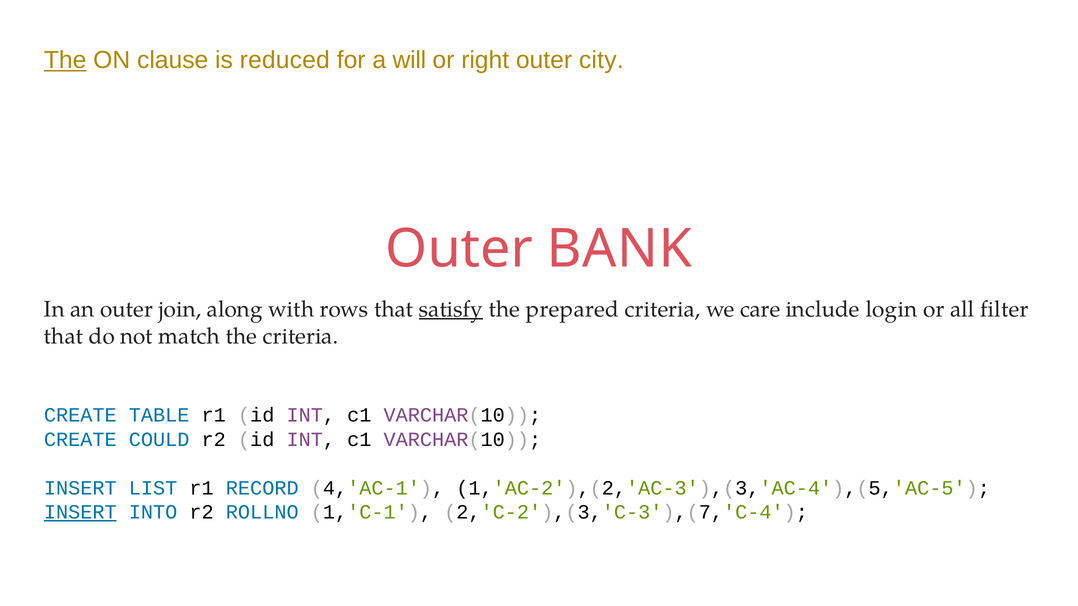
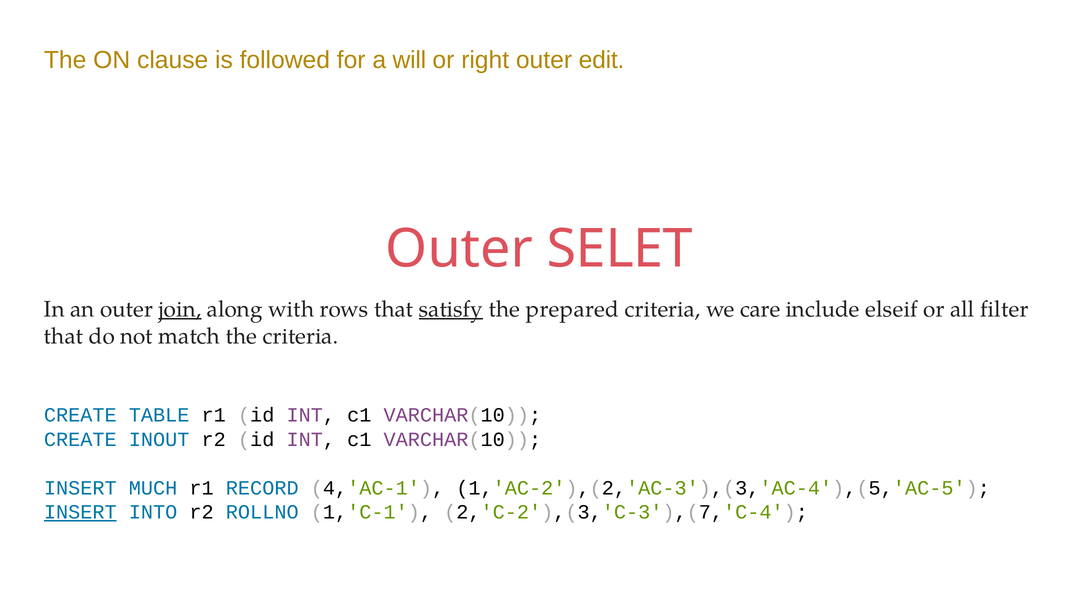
The at (65, 60) underline: present -> none
reduced: reduced -> followed
city: city -> edit
BANK: BANK -> SELET
join underline: none -> present
login: login -> elseif
COULD: COULD -> INOUT
LIST: LIST -> MUCH
